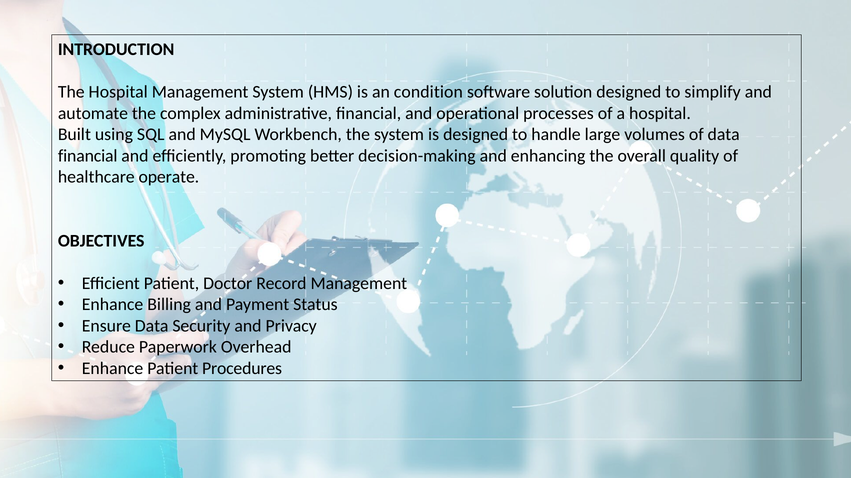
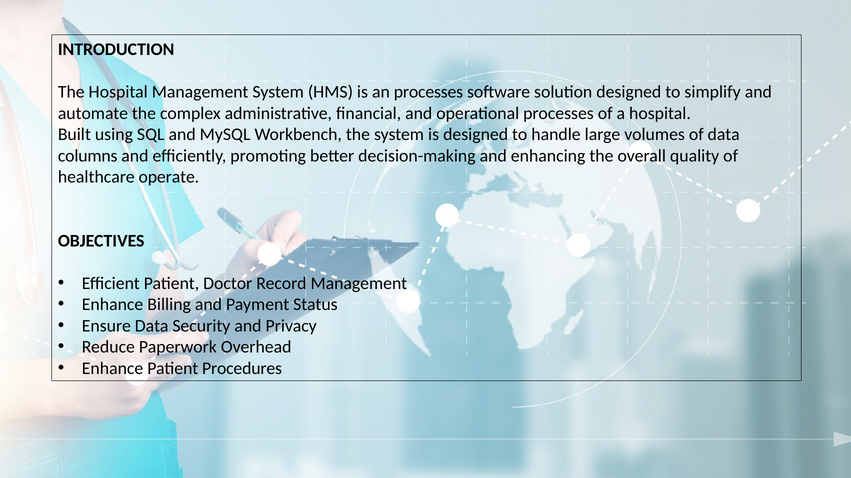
an condition: condition -> processes
financial at (88, 156): financial -> columns
